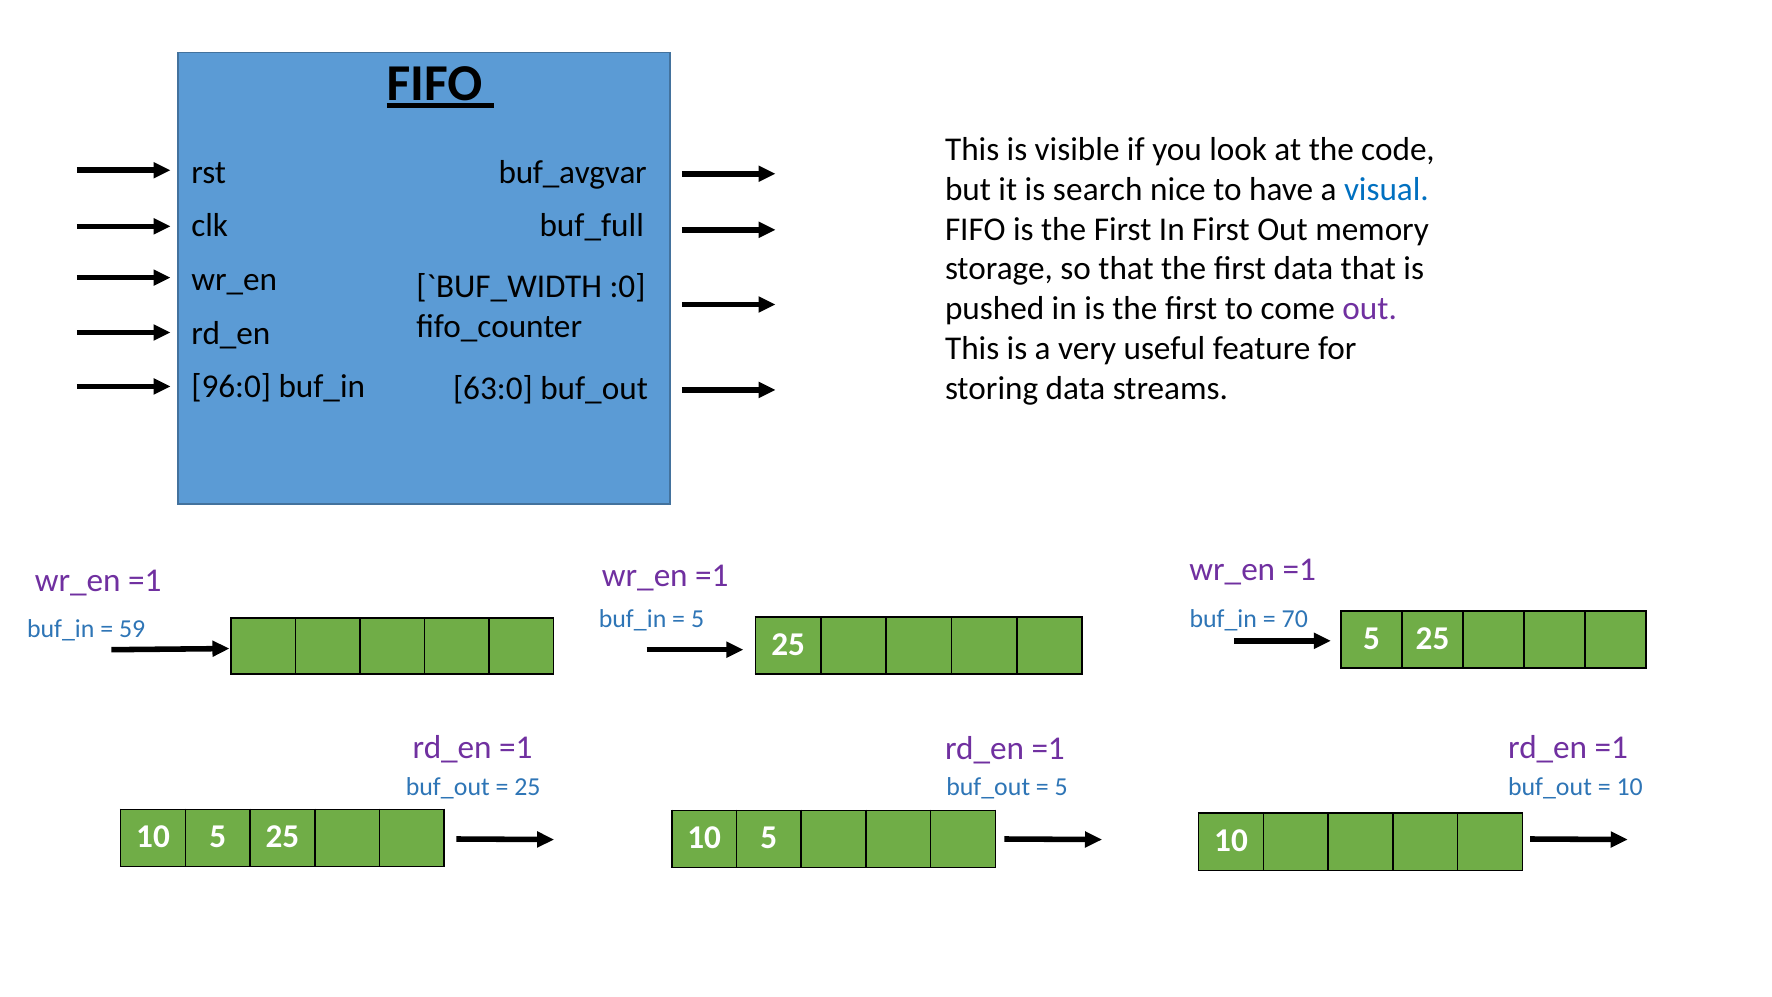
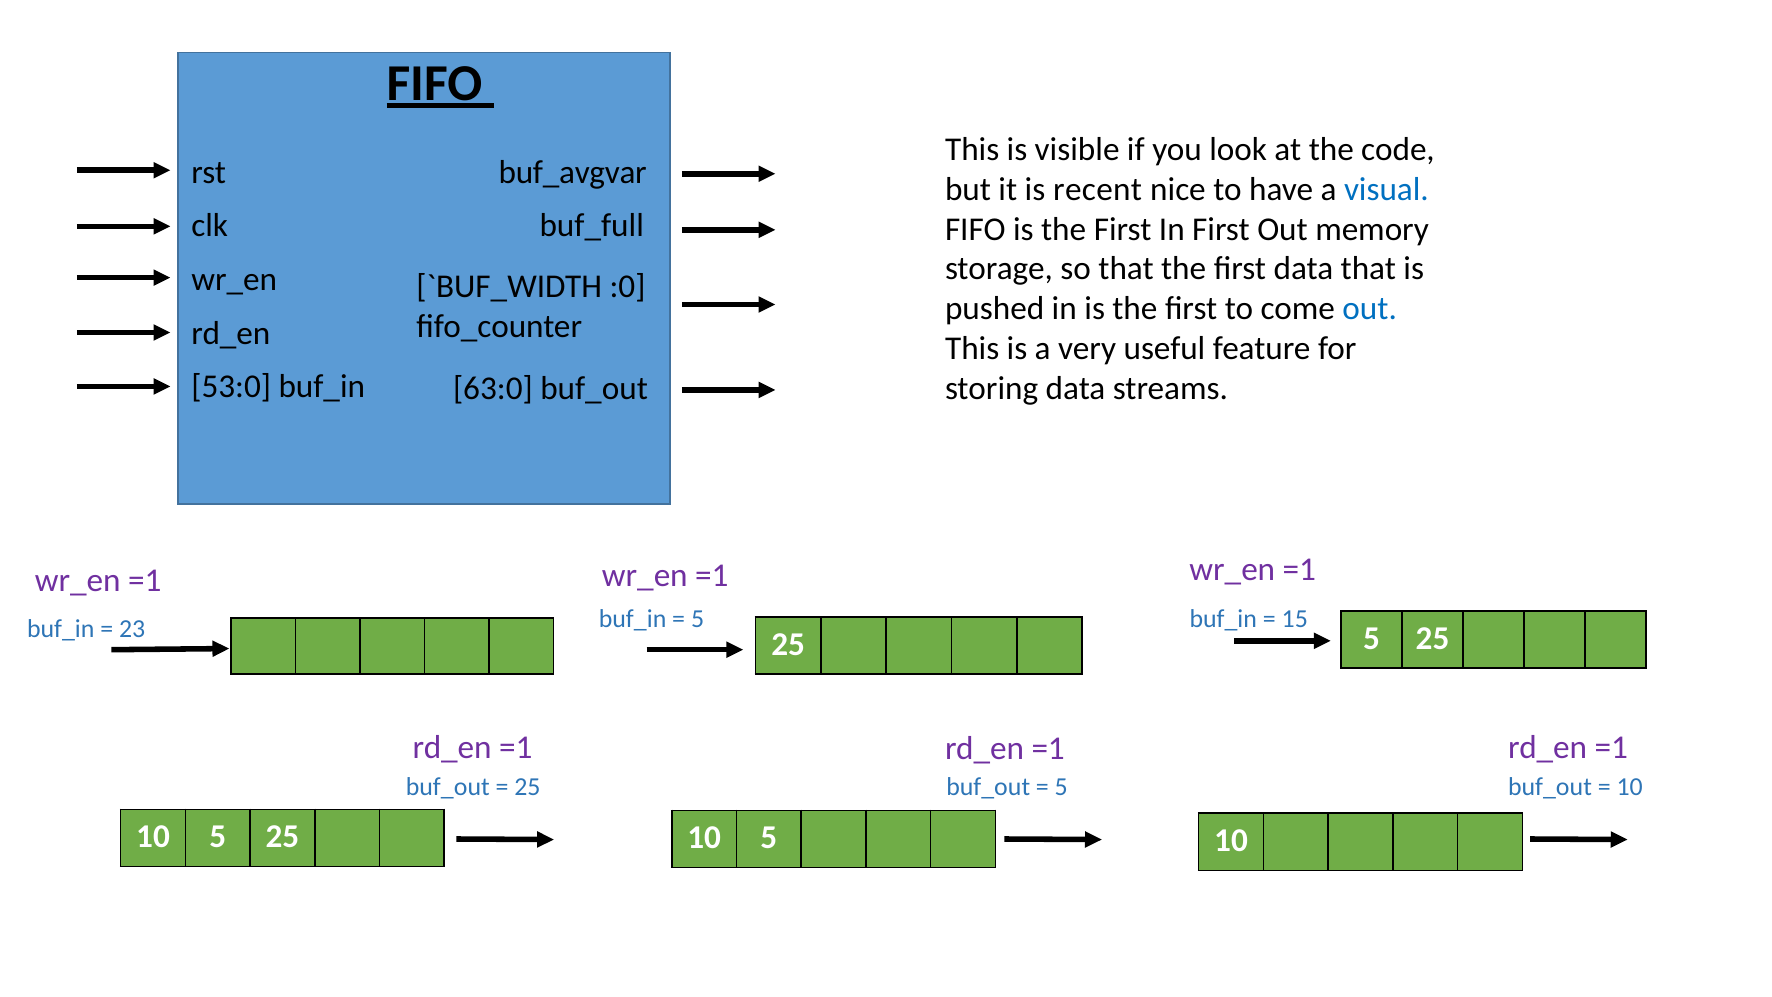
search: search -> recent
out at (1370, 309) colour: purple -> blue
96:0: 96:0 -> 53:0
70: 70 -> 15
59: 59 -> 23
